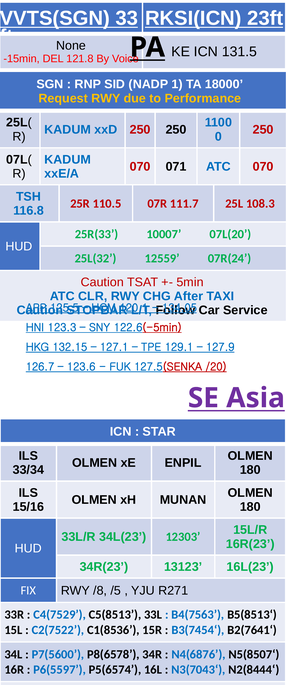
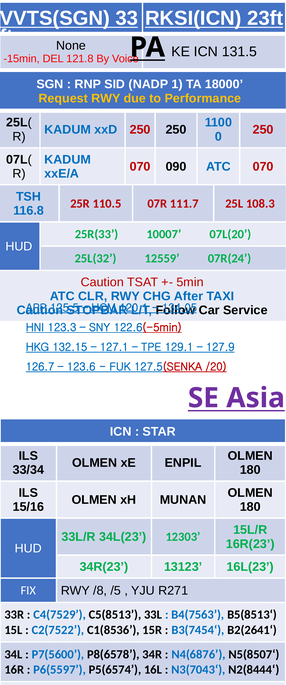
071: 071 -> 090
B2(7641‘: B2(7641‘ -> B2(2641‘
